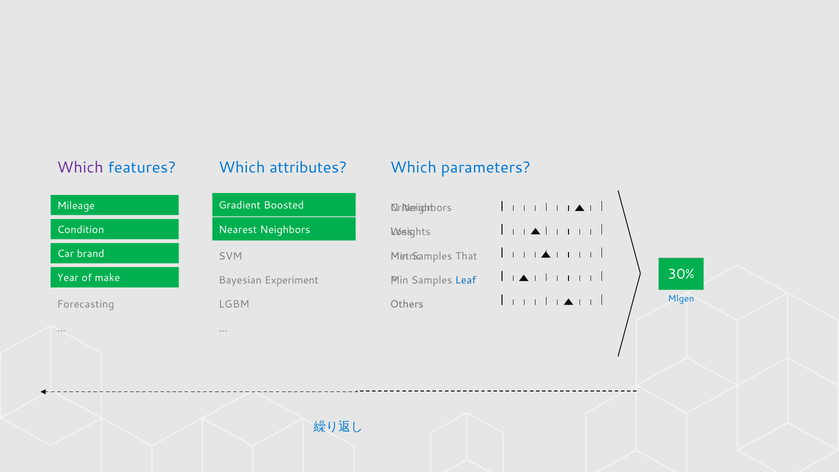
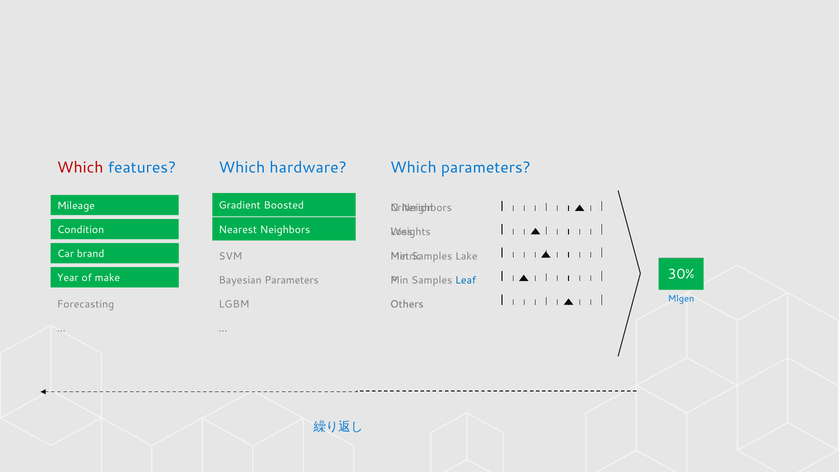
Which at (80, 168) colour: purple -> red
attributes: attributes -> hardware
That: That -> Lake
Bayesian Experiment: Experiment -> Parameters
